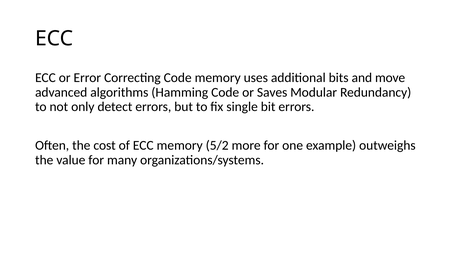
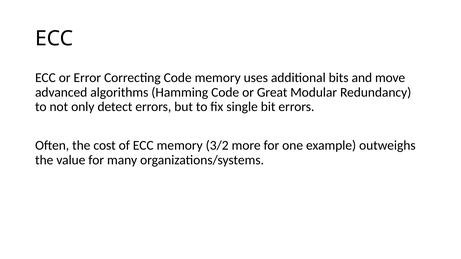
Saves: Saves -> Great
5/2: 5/2 -> 3/2
